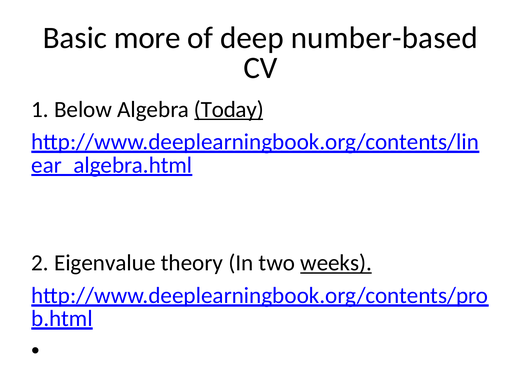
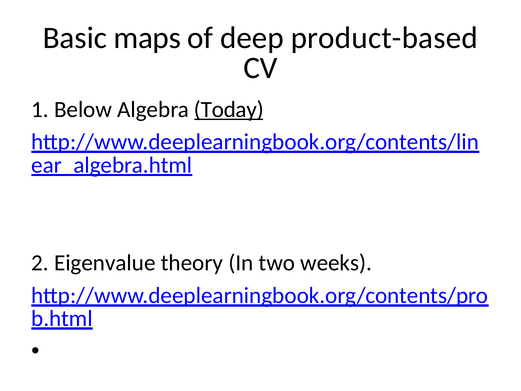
more: more -> maps
number-based: number-based -> product-based
weeks underline: present -> none
